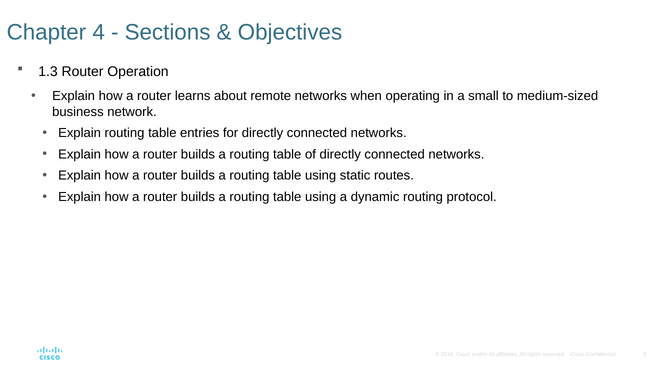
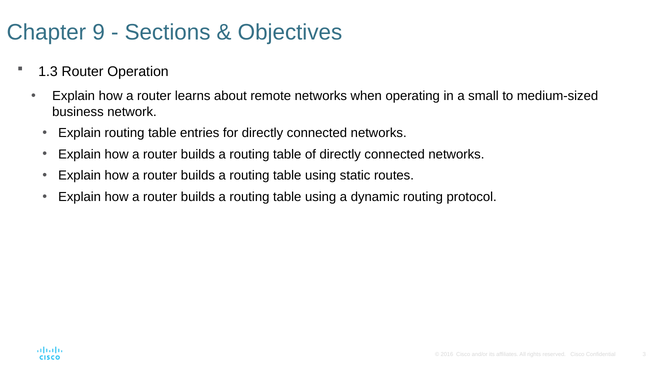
4: 4 -> 9
